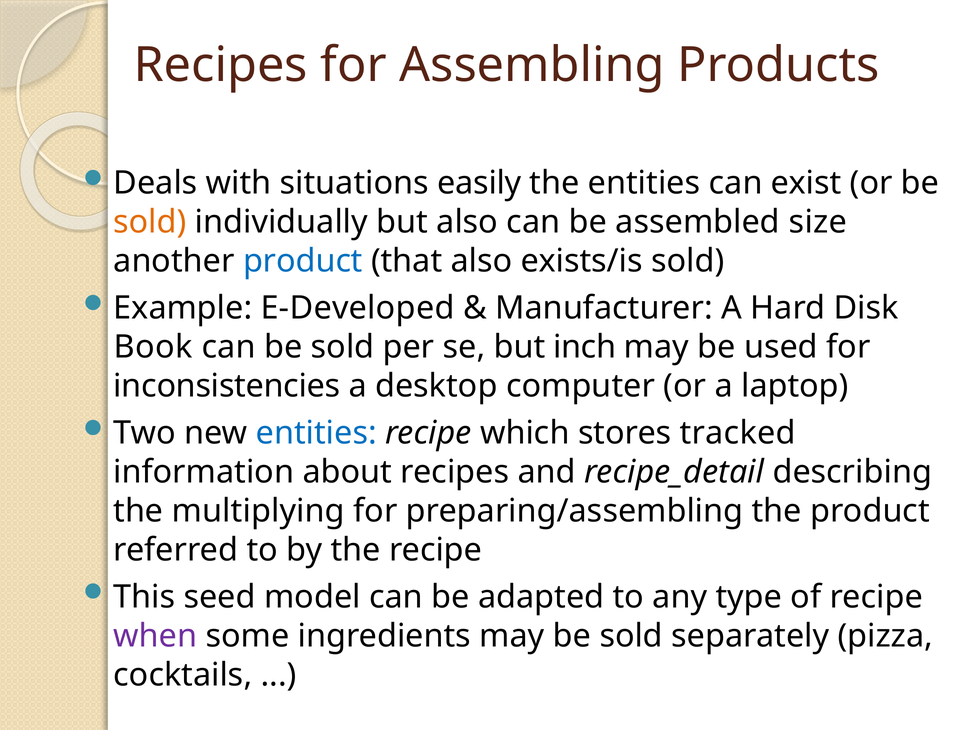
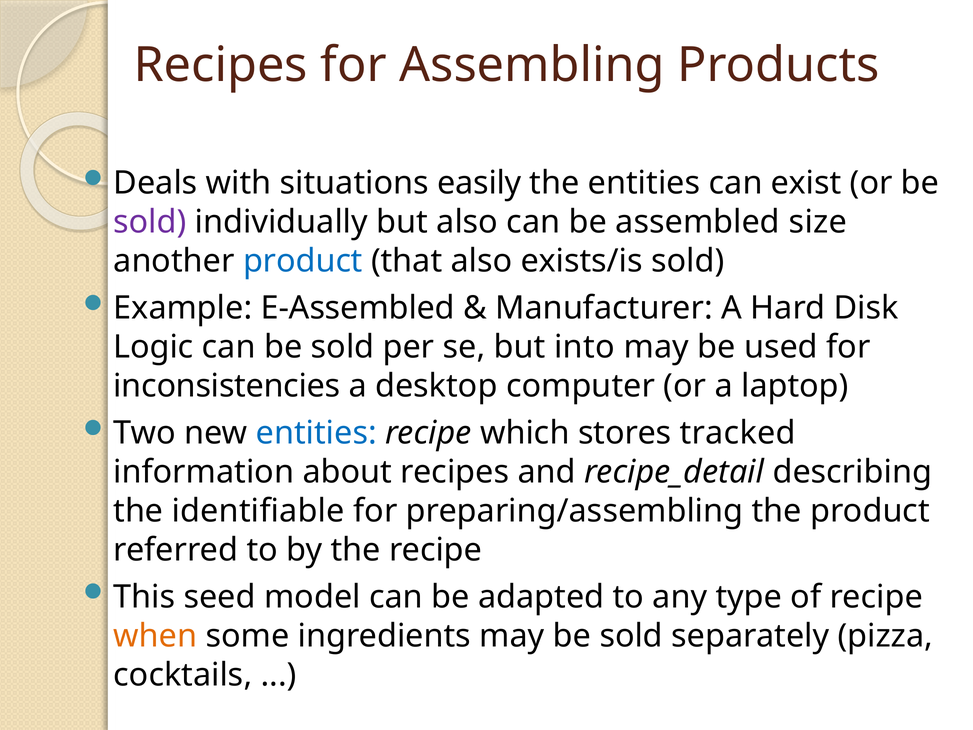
sold at (150, 222) colour: orange -> purple
E-Developed: E-Developed -> E-Assembled
Book: Book -> Logic
inch: inch -> into
multiplying: multiplying -> identifiable
when colour: purple -> orange
